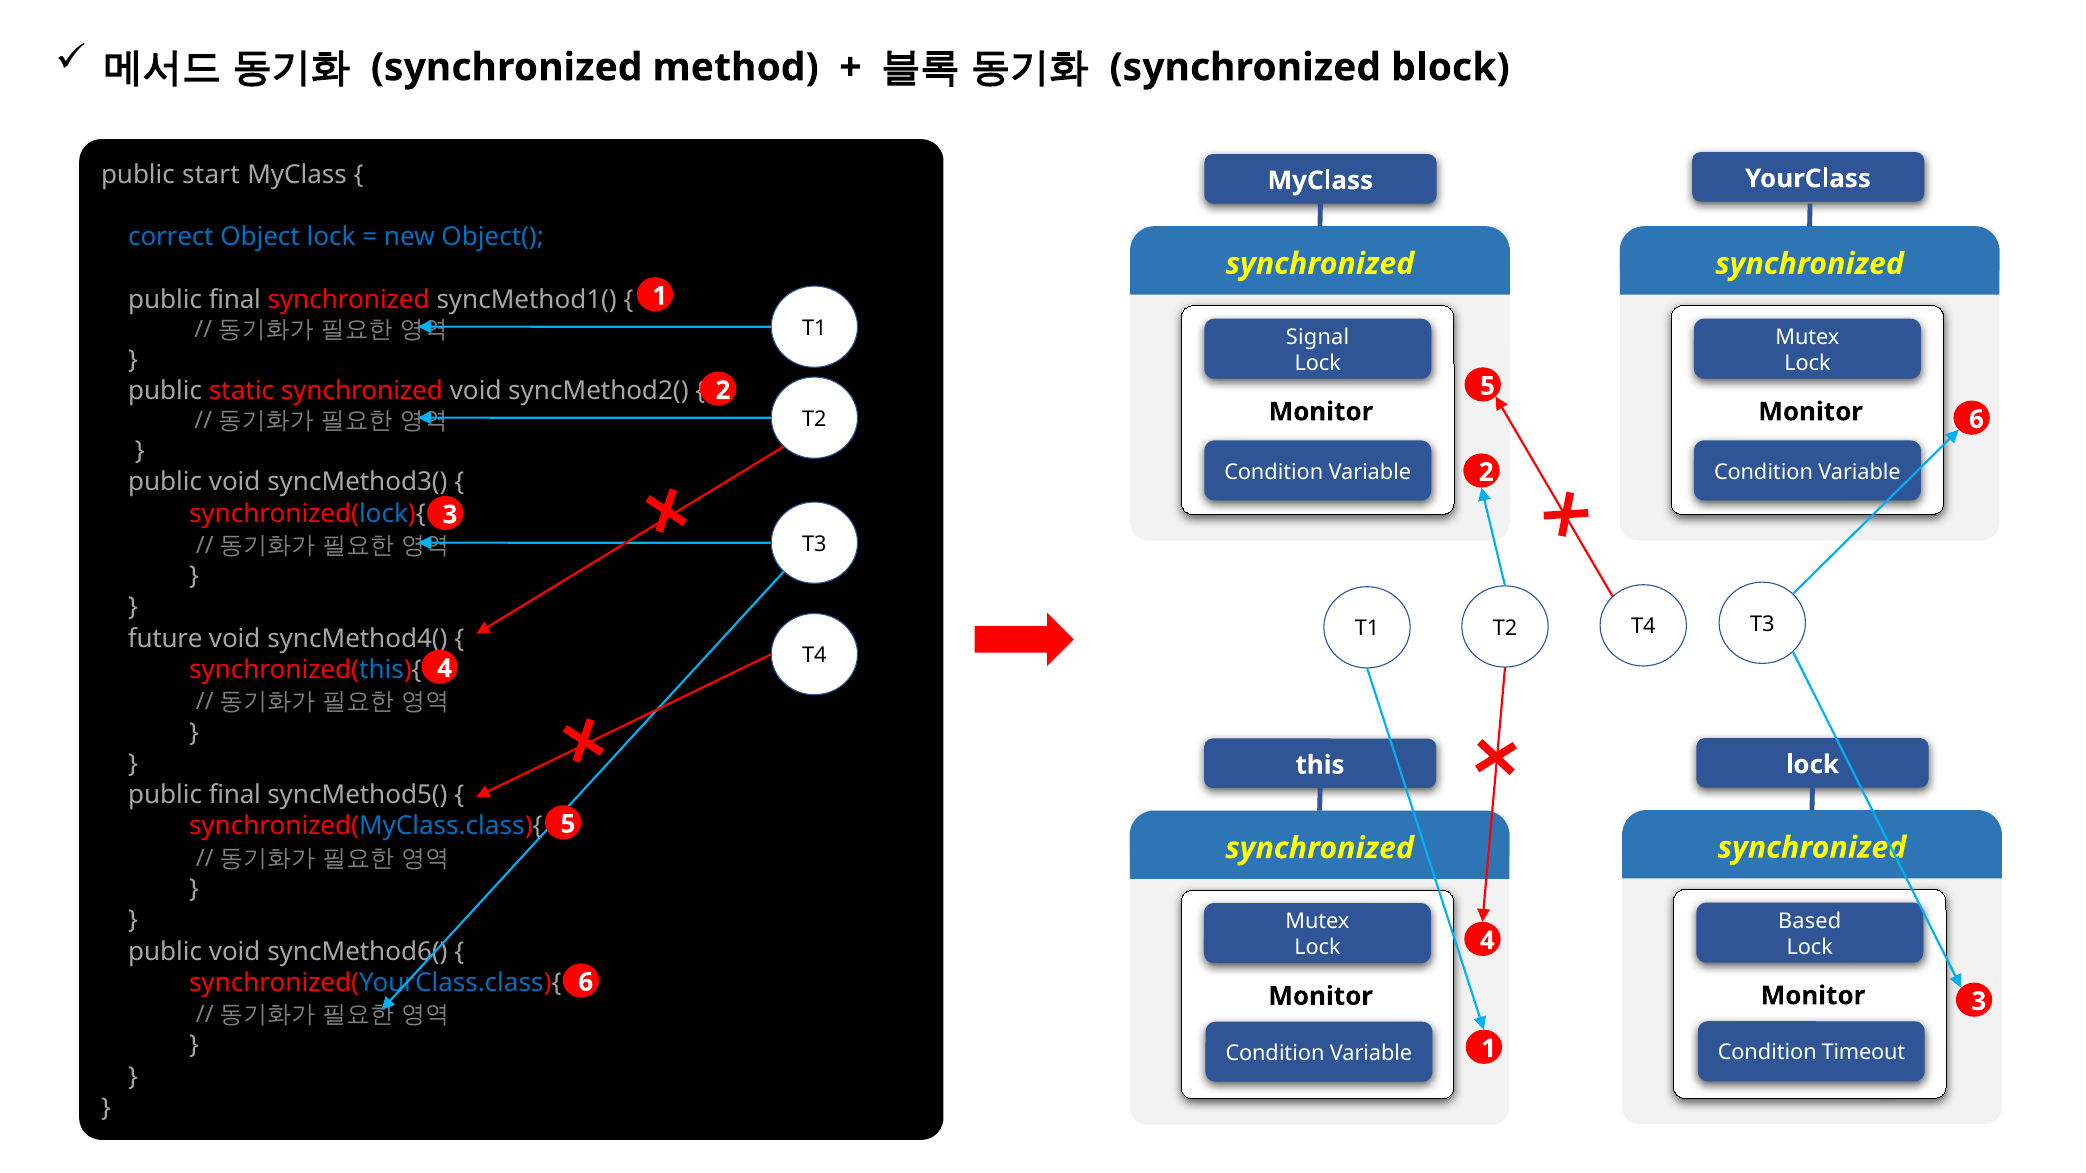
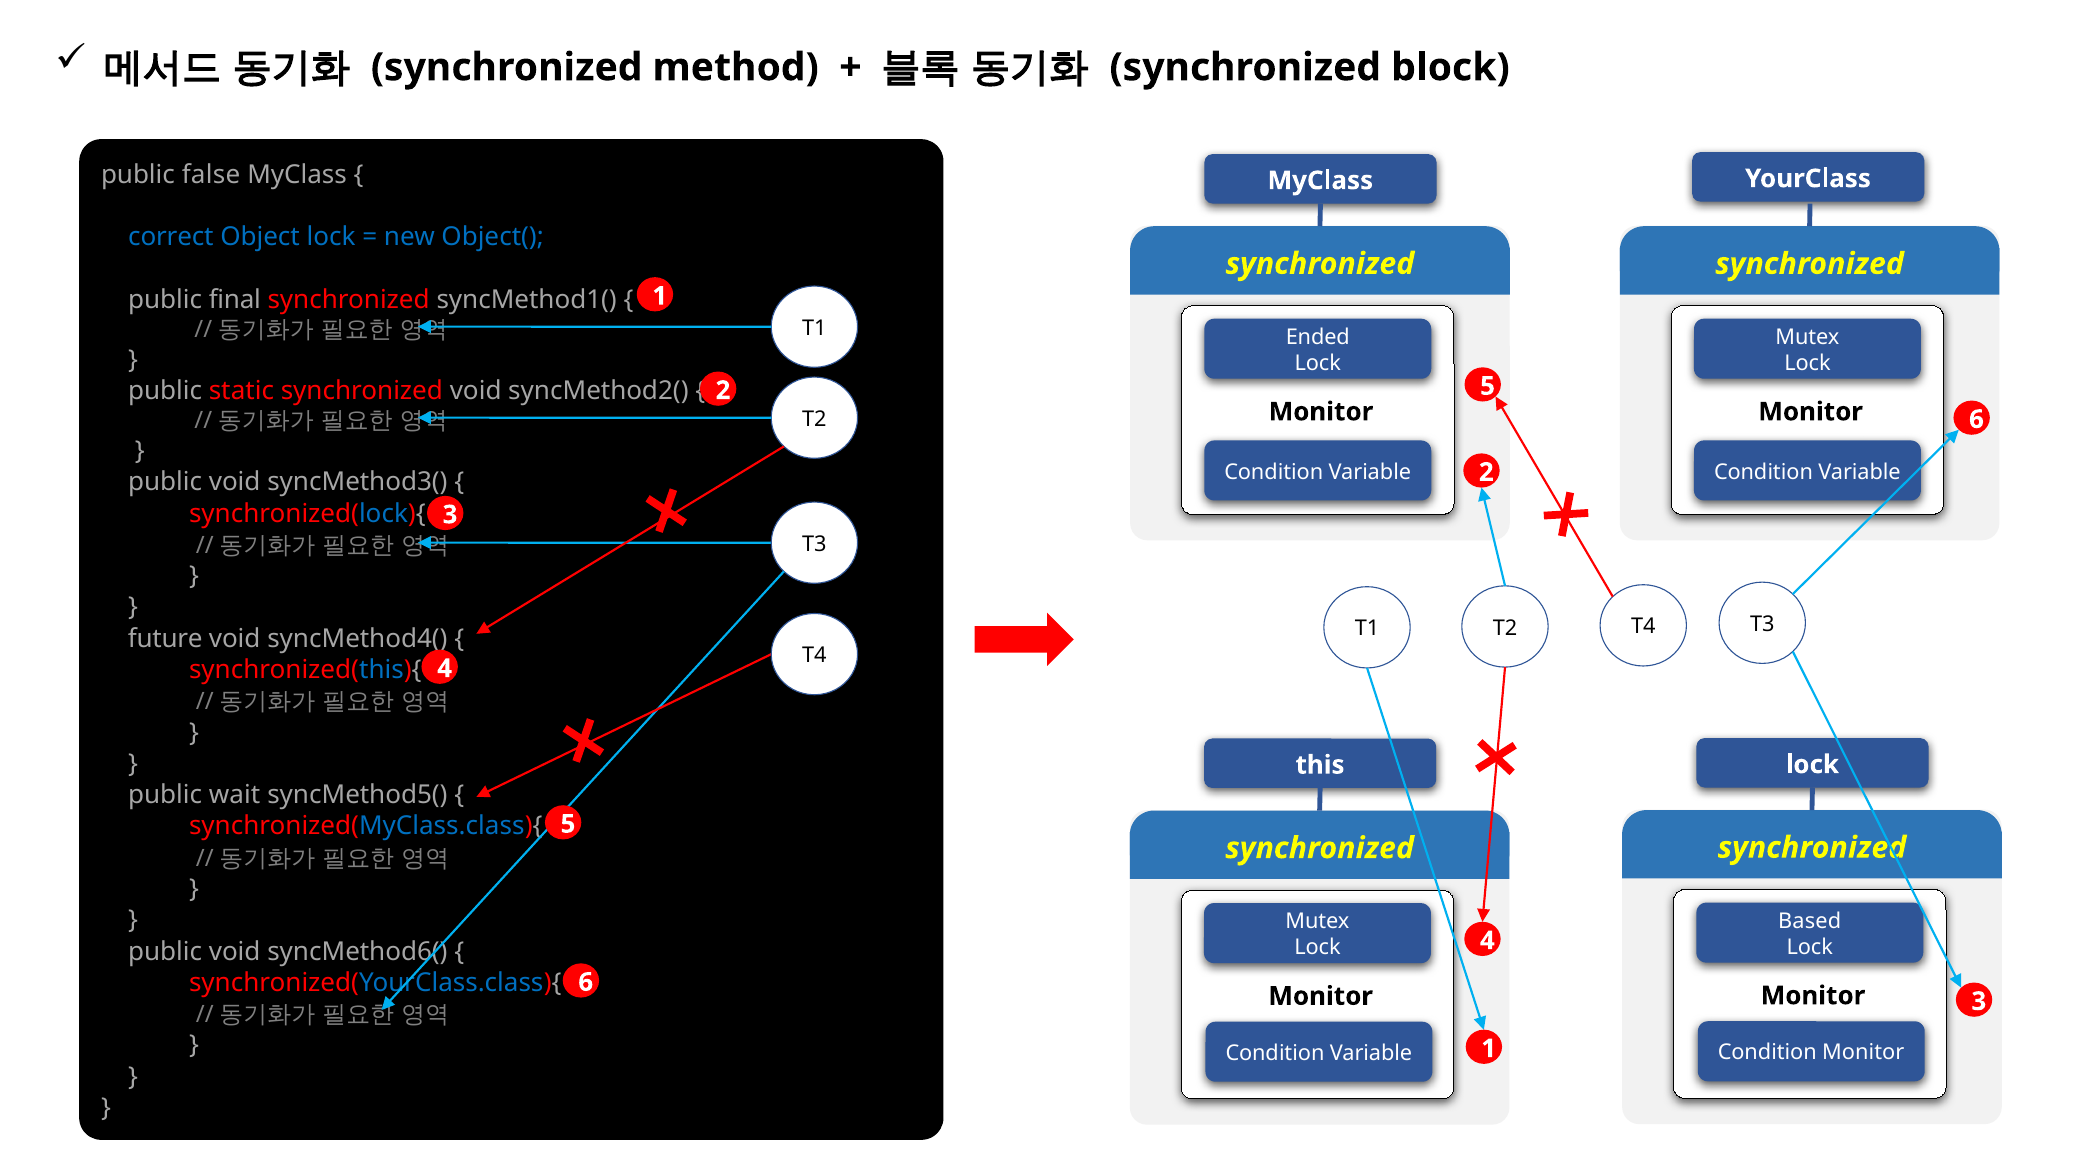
start: start -> false
Signal: Signal -> Ended
final at (235, 795): final -> wait
Condition Timeout: Timeout -> Monitor
